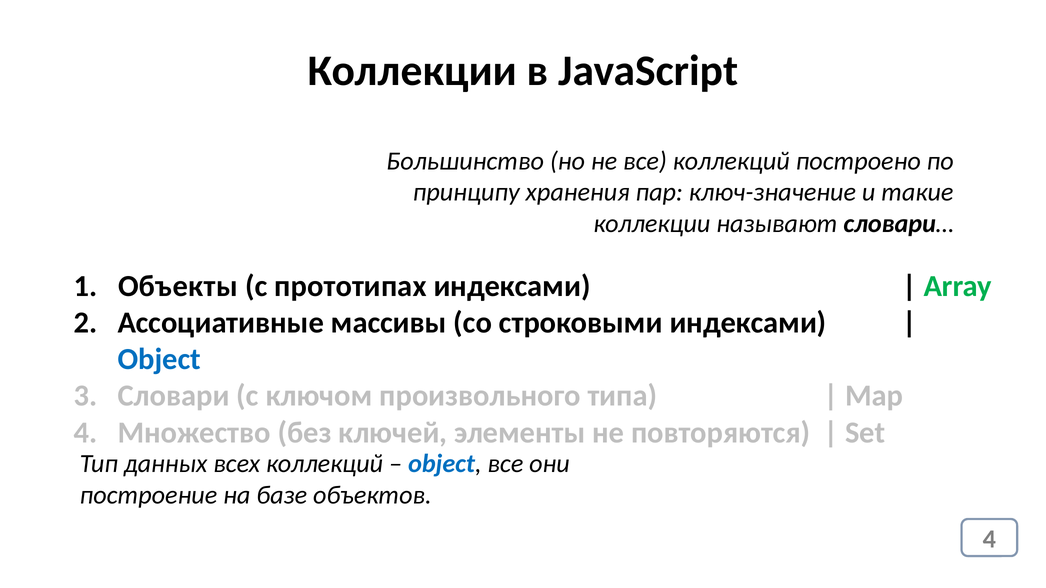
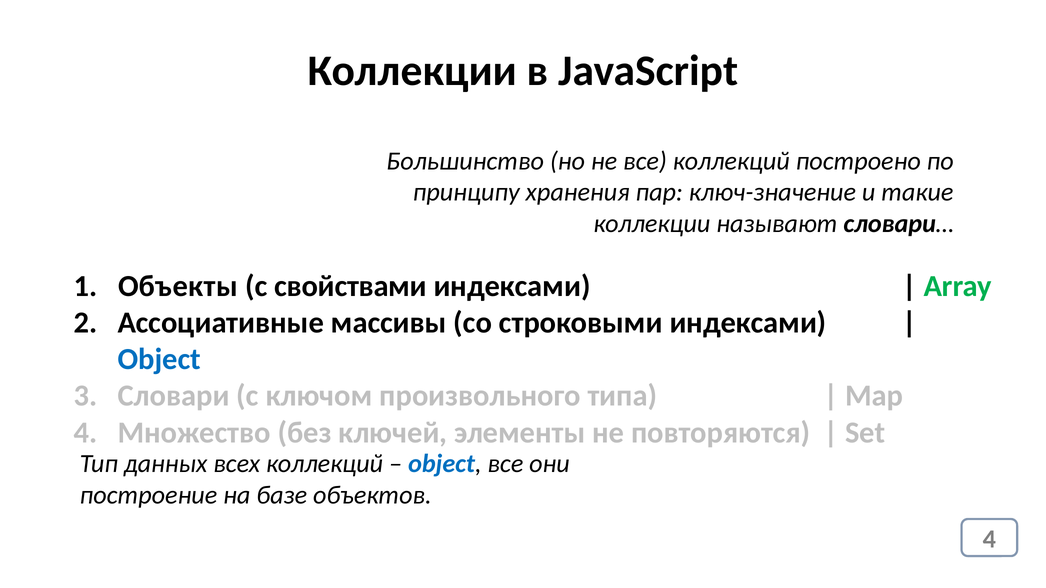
прототипах: прототипах -> свойствами
